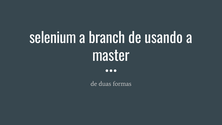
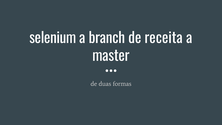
usando: usando -> receita
